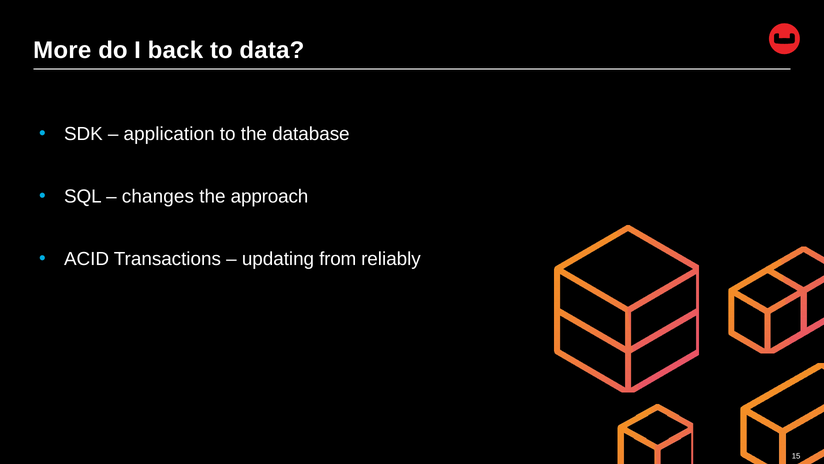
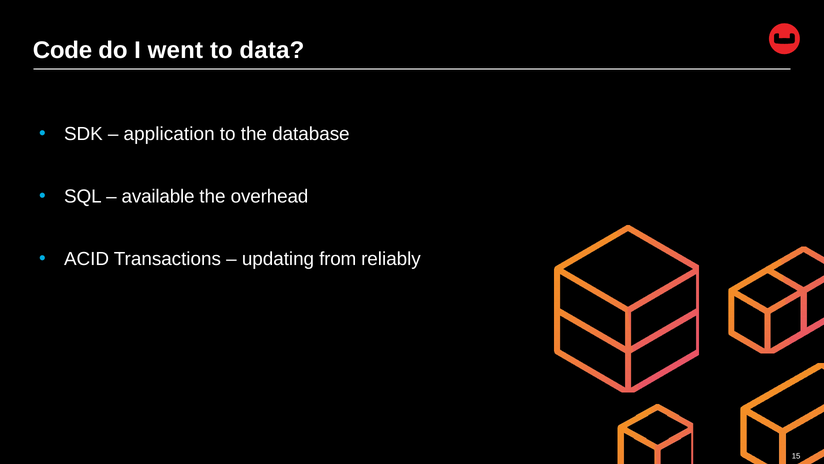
More: More -> Code
back: back -> went
changes: changes -> available
approach: approach -> overhead
